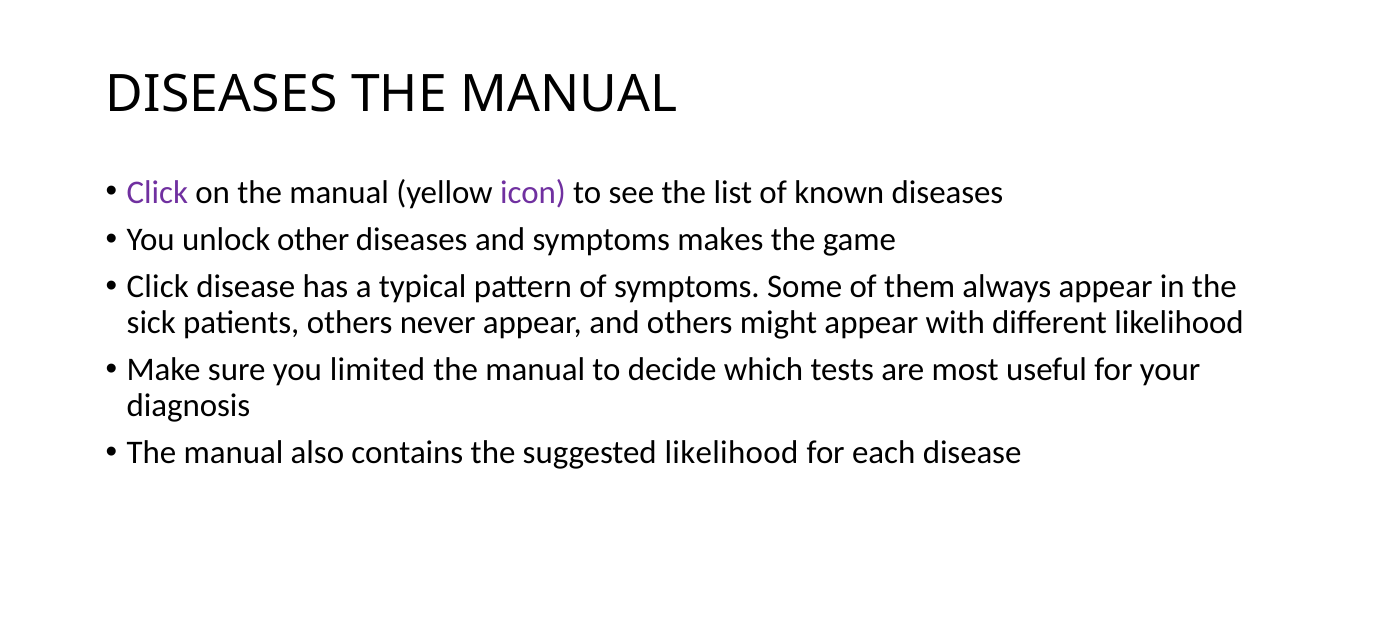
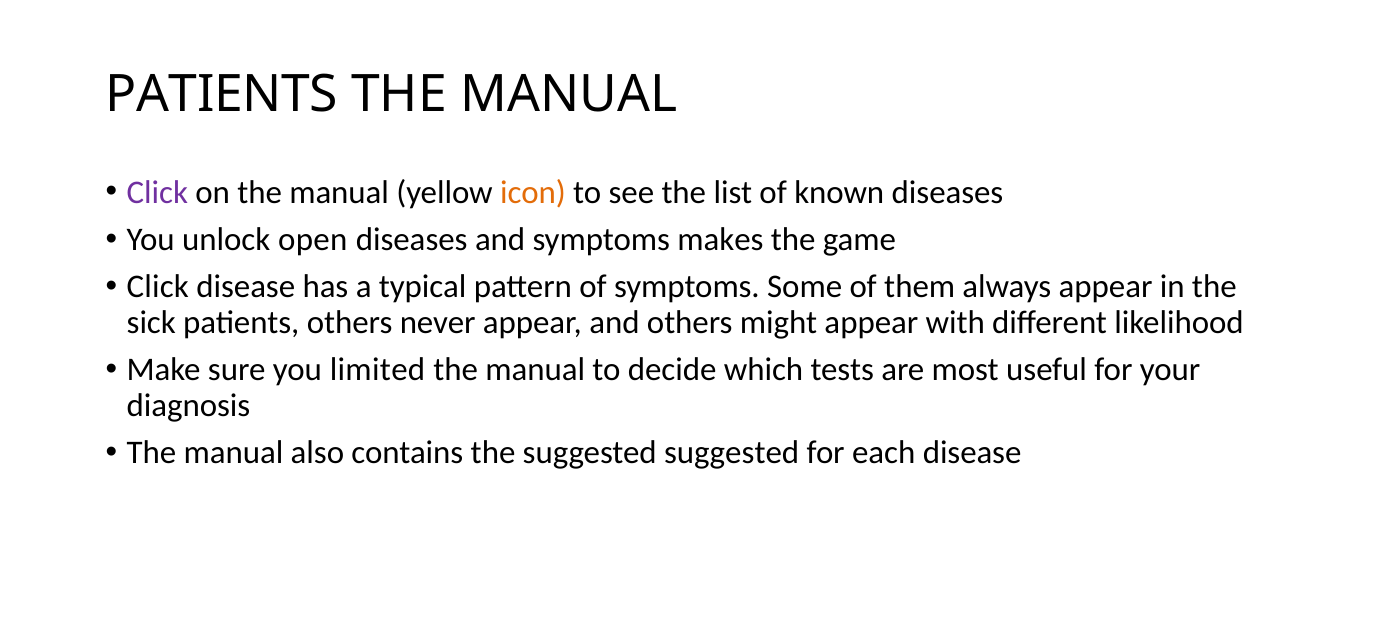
DISEASES at (222, 95): DISEASES -> PATIENTS
icon colour: purple -> orange
other: other -> open
suggested likelihood: likelihood -> suggested
